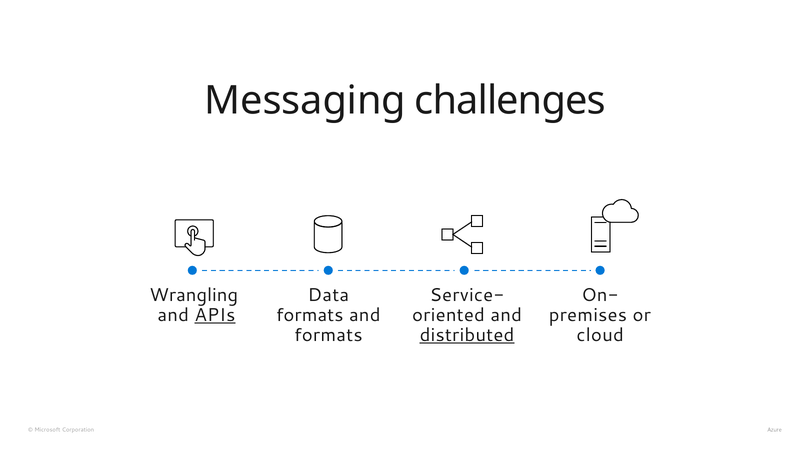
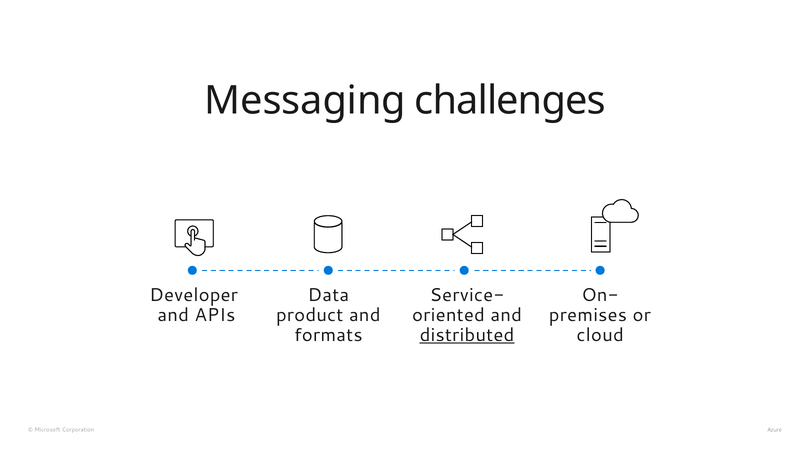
Wrangling: Wrangling -> Developer
APIs underline: present -> none
formats at (310, 316): formats -> product
